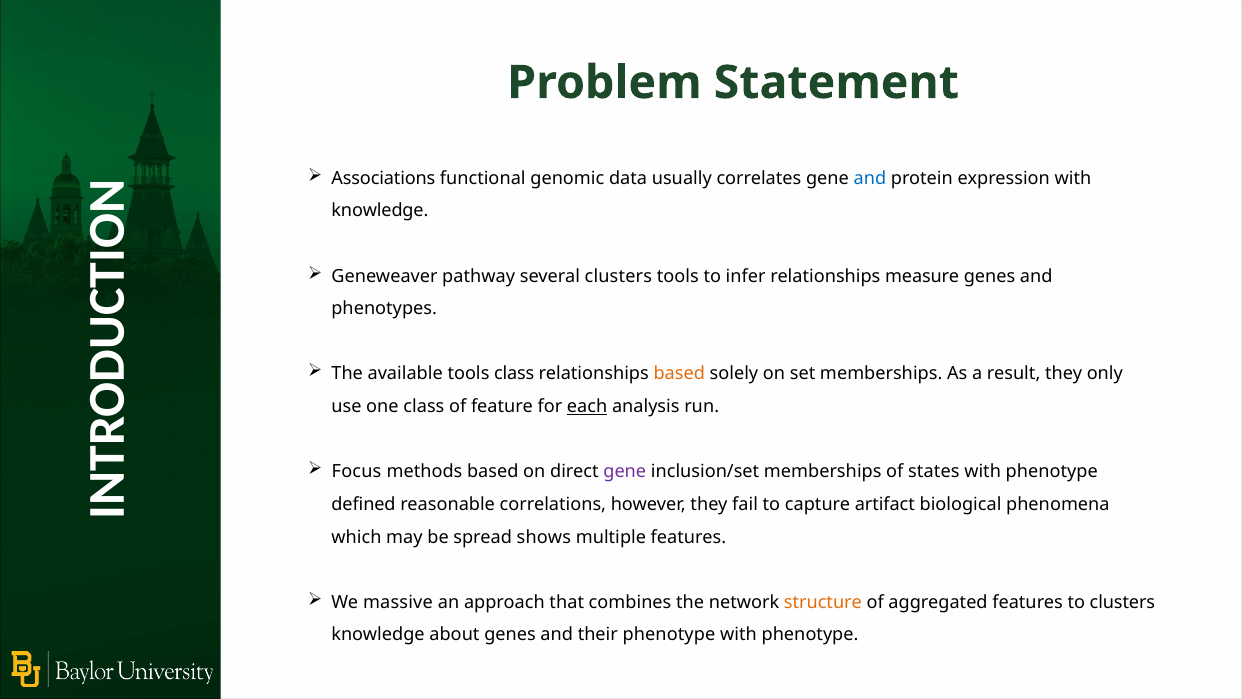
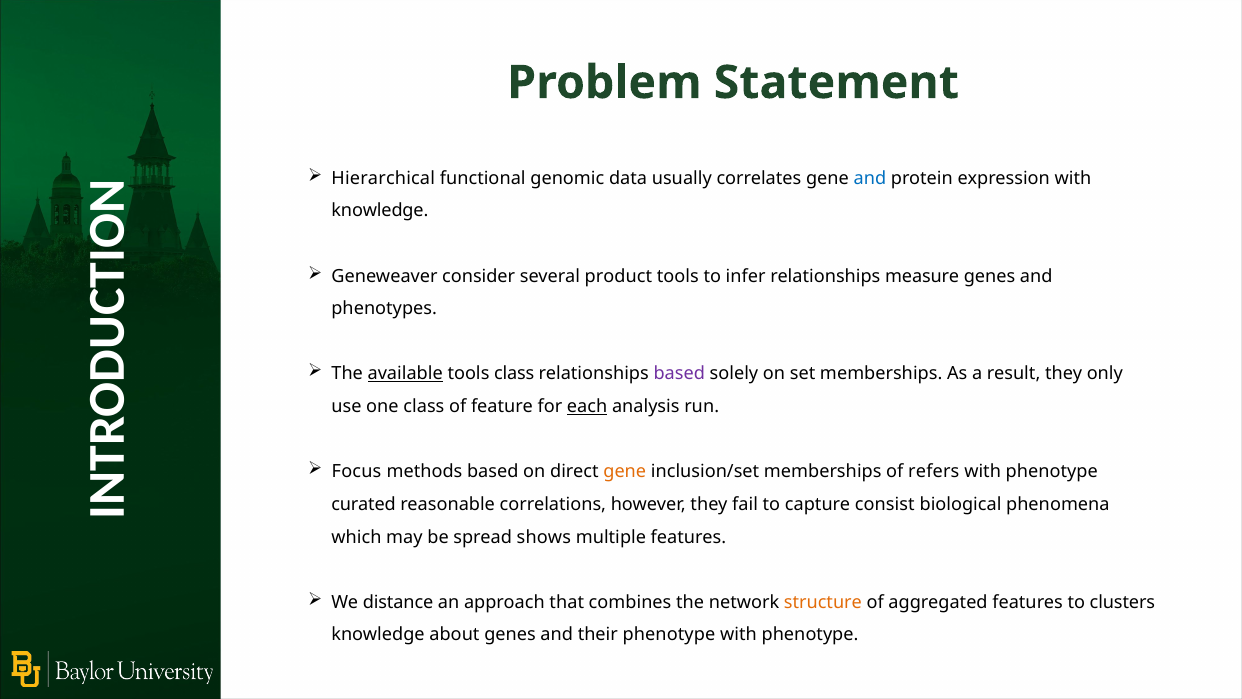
Associations: Associations -> Hierarchical
pathway: pathway -> consider
several clusters: clusters -> product
available underline: none -> present
based at (679, 374) colour: orange -> purple
gene at (625, 472) colour: purple -> orange
states: states -> refers
defined: defined -> curated
artifact: artifact -> consist
massive: massive -> distance
